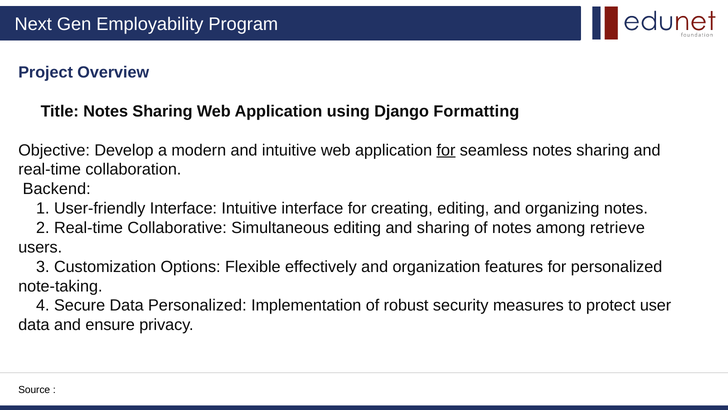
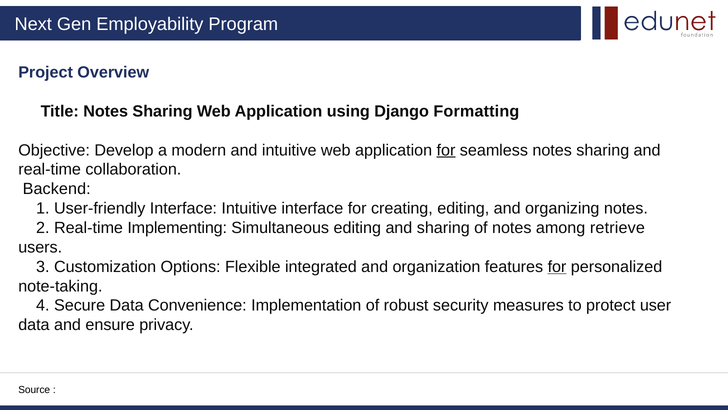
Collaborative: Collaborative -> Implementing
effectively: effectively -> integrated
for at (557, 266) underline: none -> present
Data Personalized: Personalized -> Convenience
